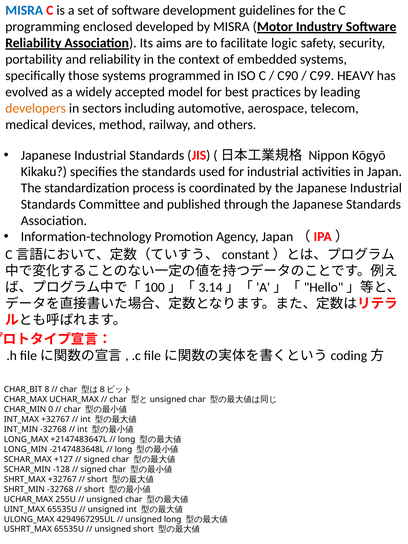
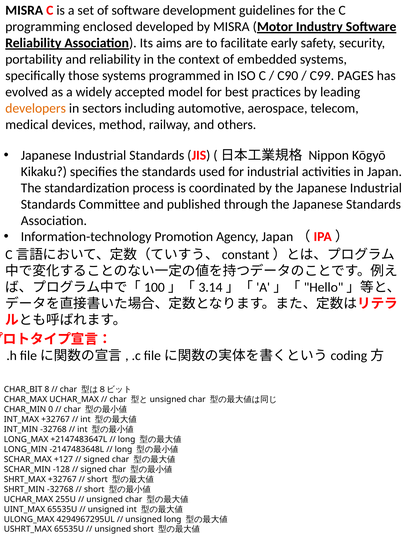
MISRA at (24, 10) colour: blue -> black
logic: logic -> early
HEAVY: HEAVY -> PAGES
